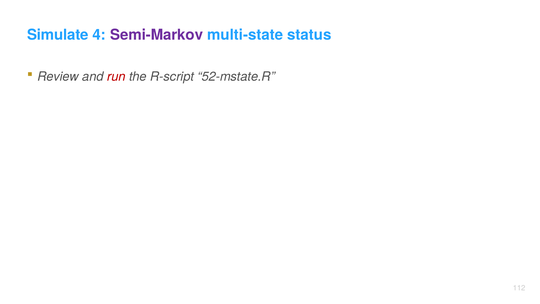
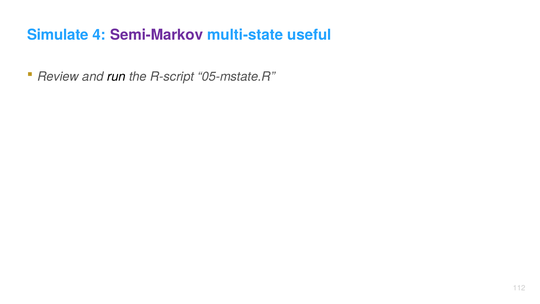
status: status -> useful
run colour: red -> black
52-mstate.R: 52-mstate.R -> 05-mstate.R
